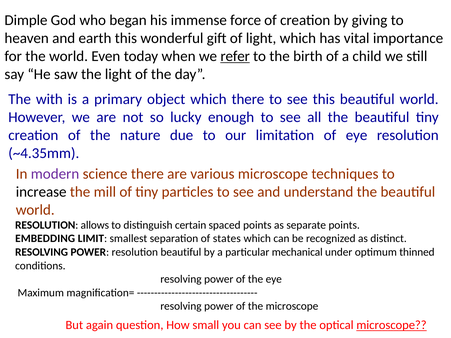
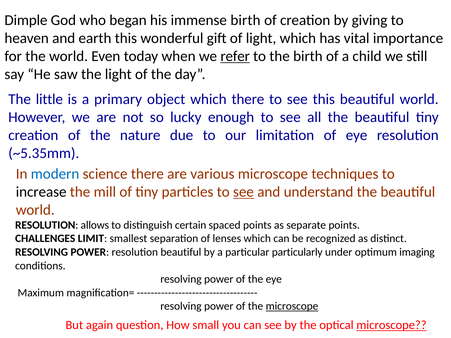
immense force: force -> birth
with: with -> little
~4.35mm: ~4.35mm -> ~5.35mm
modern colour: purple -> blue
see at (243, 192) underline: none -> present
EMBEDDING: EMBEDDING -> CHALLENGES
states: states -> lenses
mechanical: mechanical -> particularly
thinned: thinned -> imaging
microscope at (292, 306) underline: none -> present
